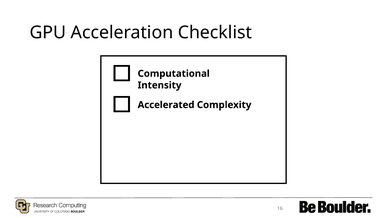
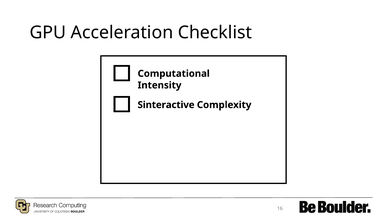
Accelerated: Accelerated -> Sinteractive
